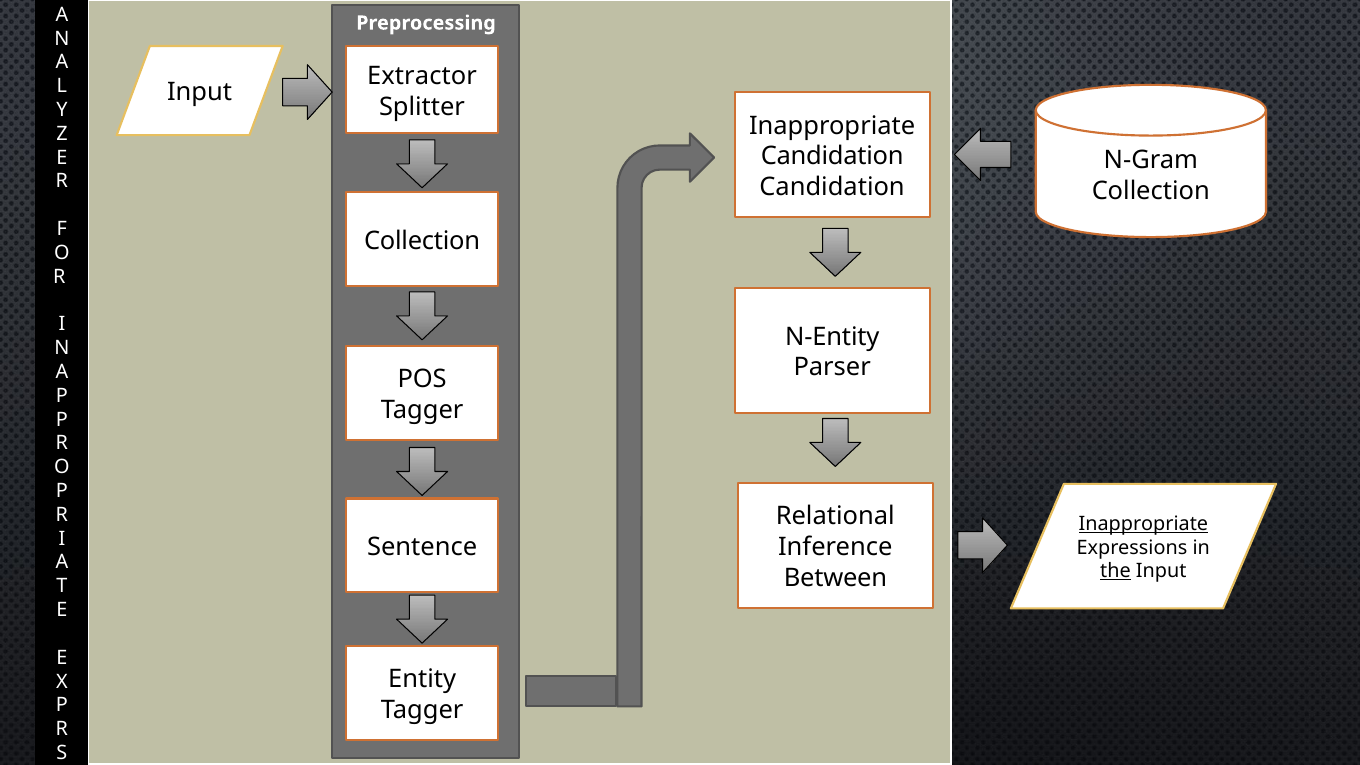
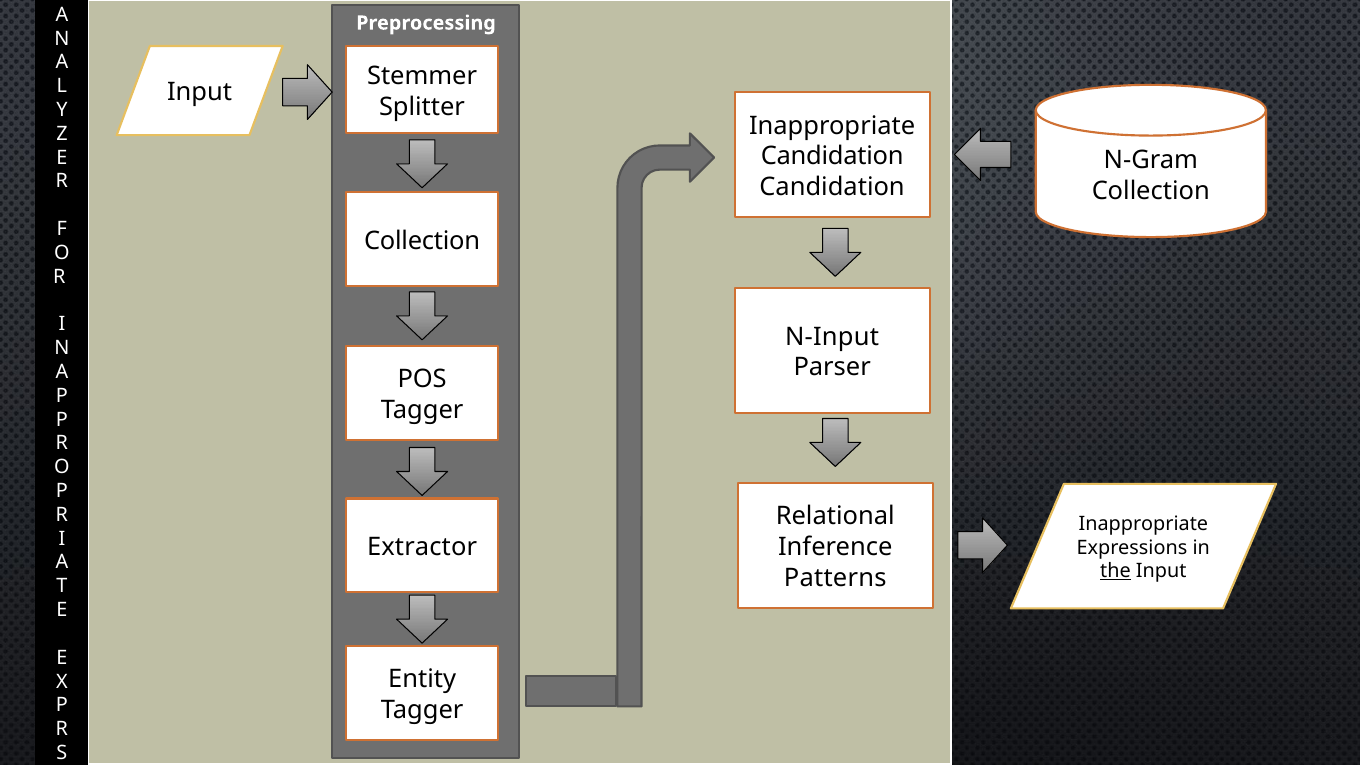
Extractor: Extractor -> Stemmer
N-Entity: N-Entity -> N-Input
Inappropriate at (1143, 524) underline: present -> none
Sentence: Sentence -> Extractor
Between: Between -> Patterns
